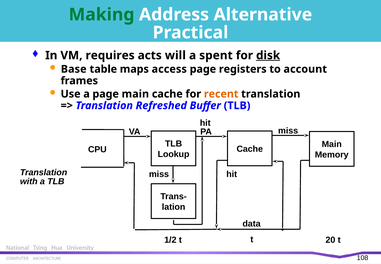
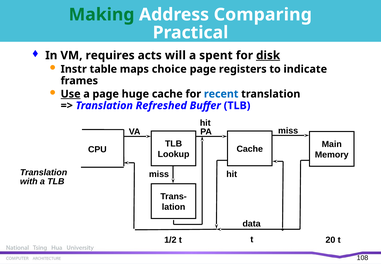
Alternative: Alternative -> Comparing
Base: Base -> Instr
access: access -> choice
account: account -> indicate
Use underline: none -> present
page main: main -> huge
recent colour: orange -> blue
